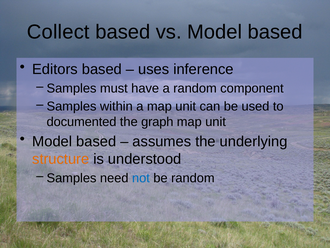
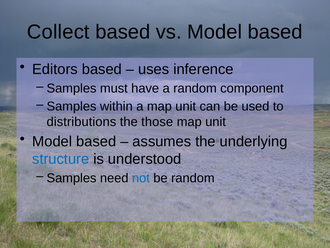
documented: documented -> distributions
graph: graph -> those
structure colour: orange -> blue
